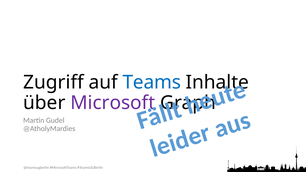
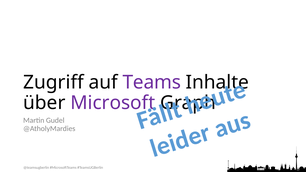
Teams colour: blue -> purple
